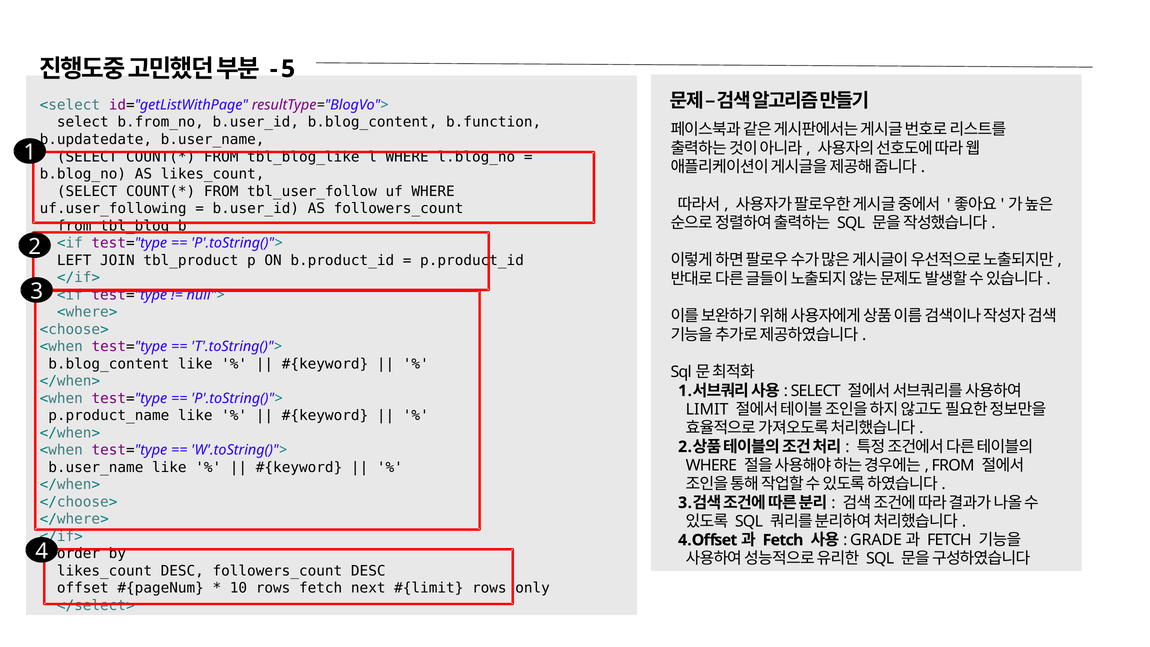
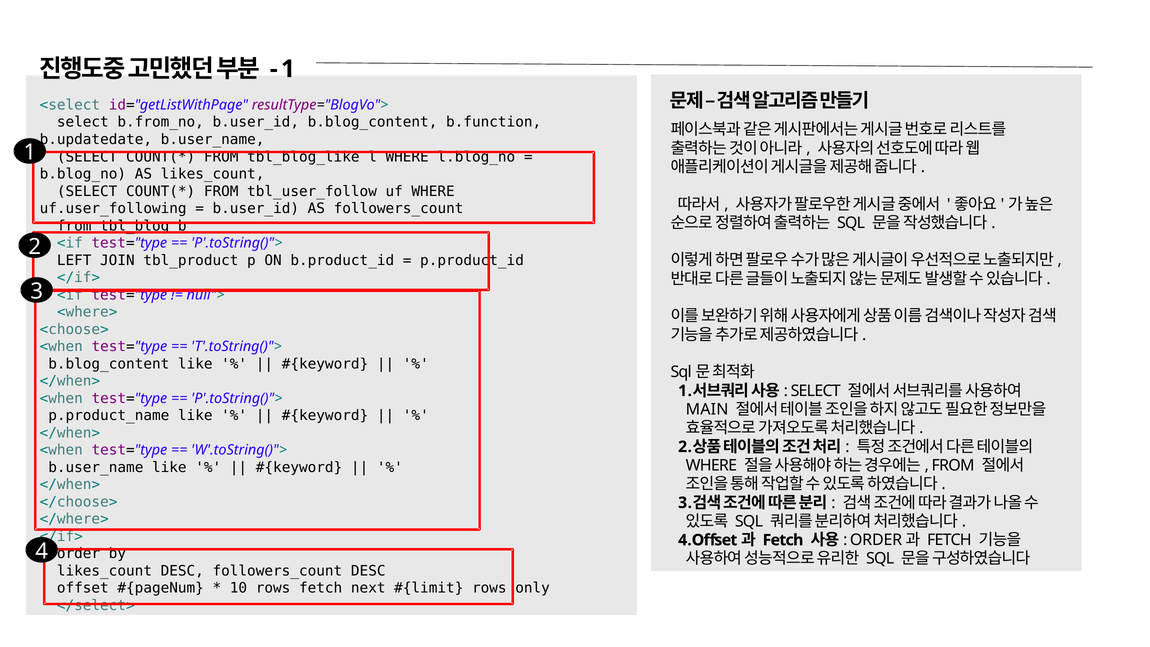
5 at (288, 69): 5 -> 1
LIMIT: LIMIT -> MAIN
GRADE at (876, 540): GRADE -> ORDER
